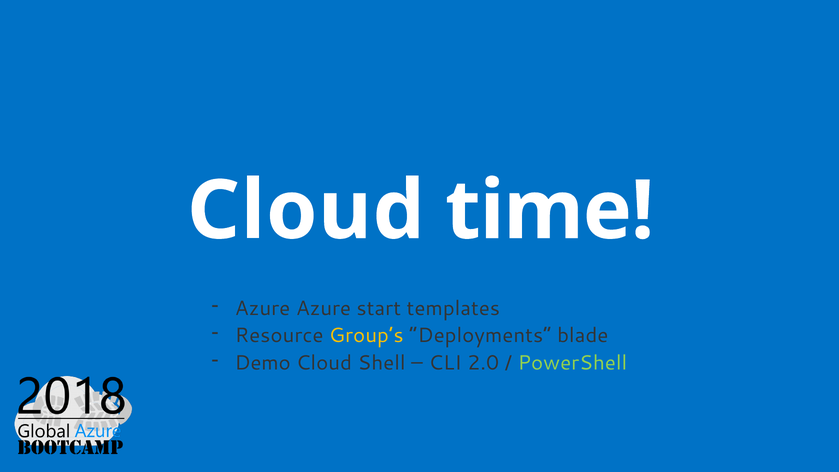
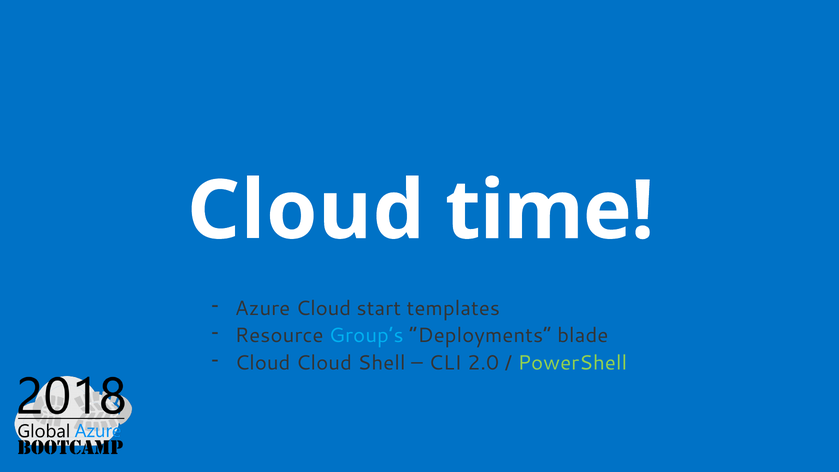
Azure Azure: Azure -> Cloud
Group’s colour: yellow -> light blue
Demo at (263, 363): Demo -> Cloud
